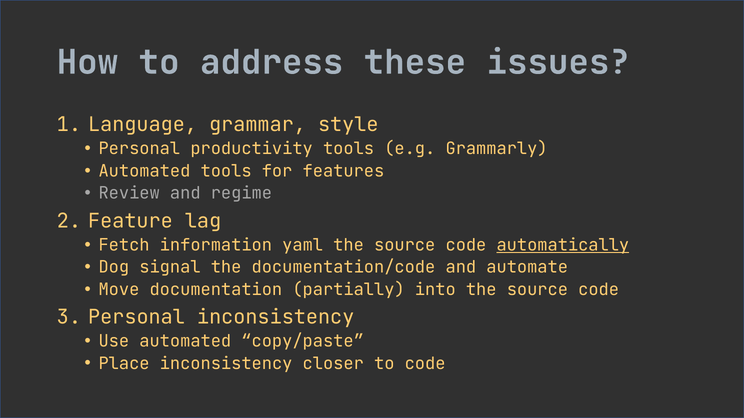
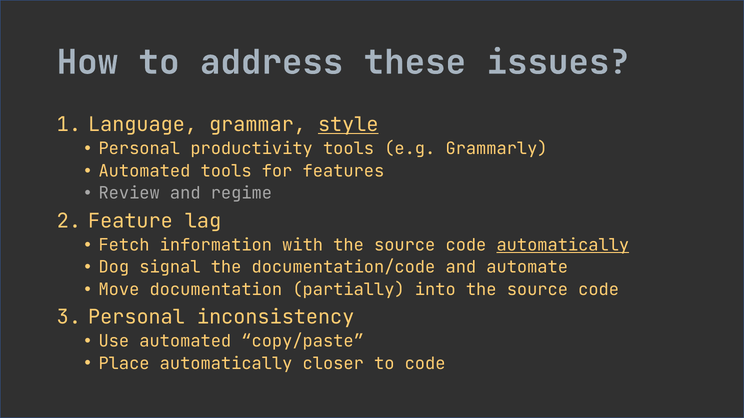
style underline: none -> present
yaml: yaml -> with
Place inconsistency: inconsistency -> automatically
